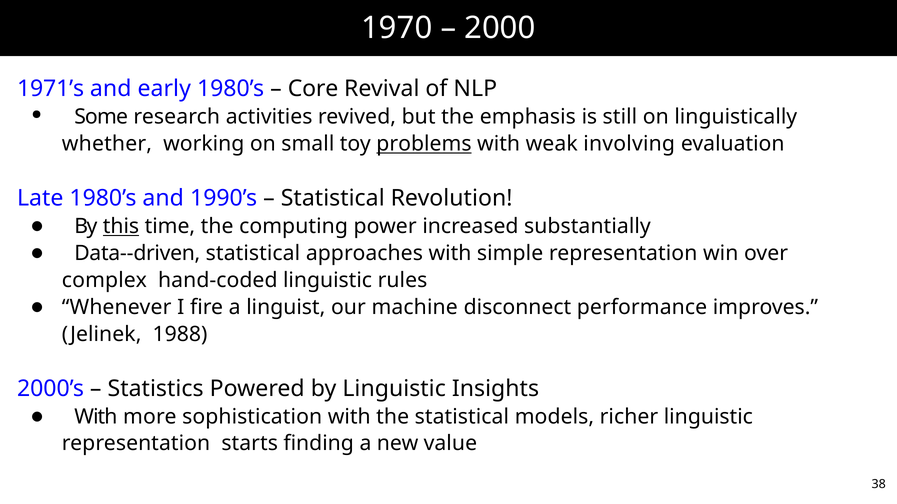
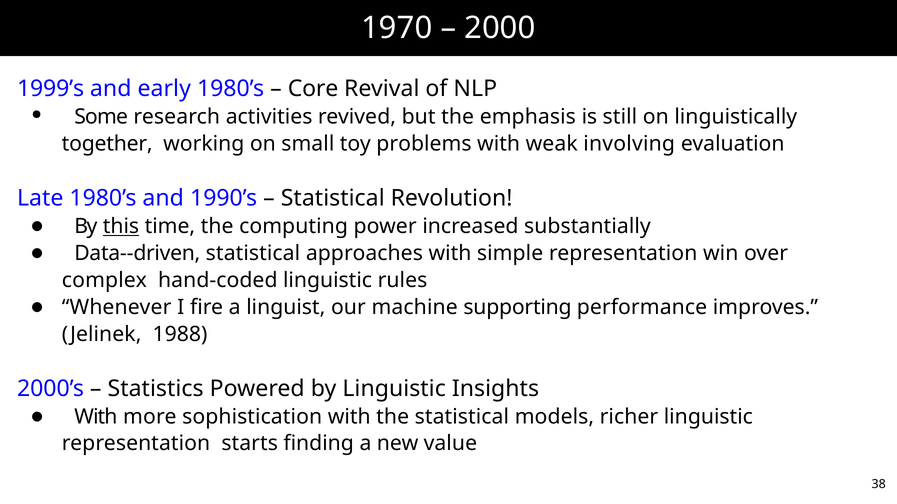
1971’s: 1971’s -> 1999’s
whether: whether -> together
problems underline: present -> none
disconnect: disconnect -> supporting
